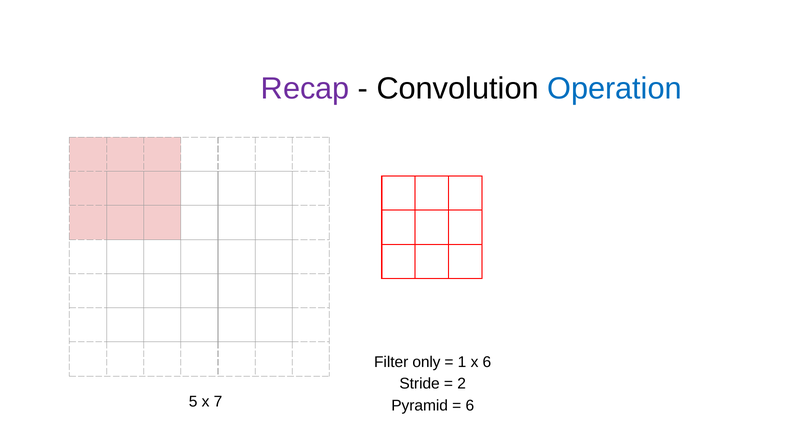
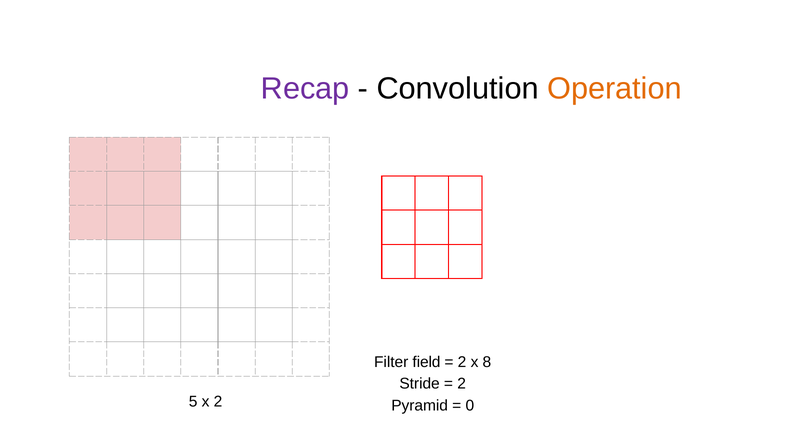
Operation colour: blue -> orange
only: only -> ﬁeld
1 at (462, 362): 1 -> 2
x 6: 6 -> 8
x 7: 7 -> 2
6 at (470, 406): 6 -> 0
